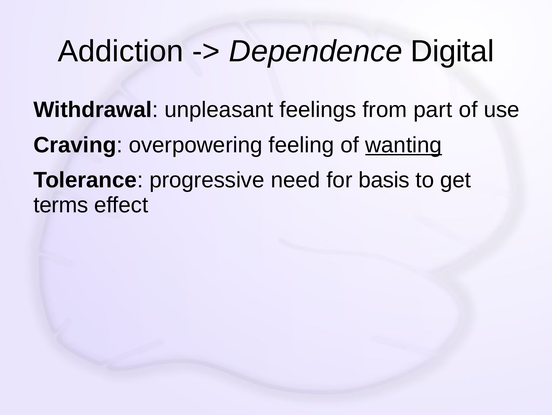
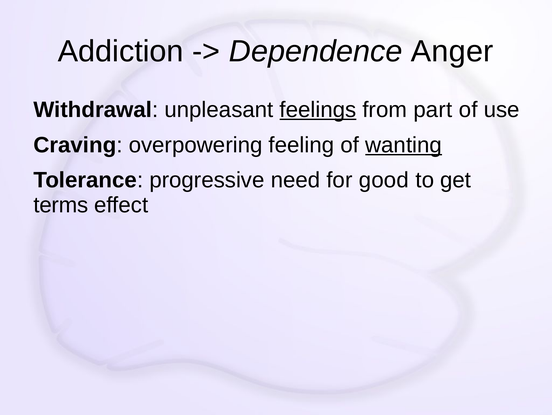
Digital: Digital -> Anger
feelings underline: none -> present
basis: basis -> good
